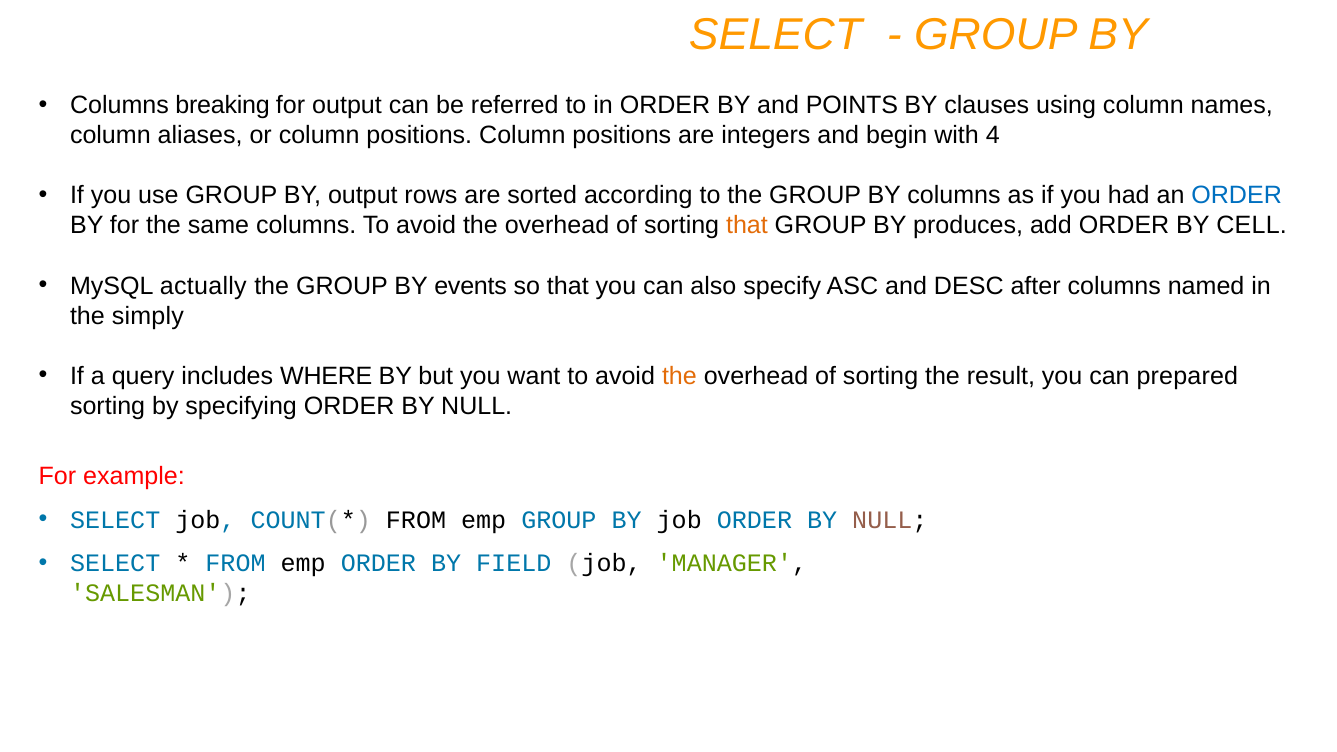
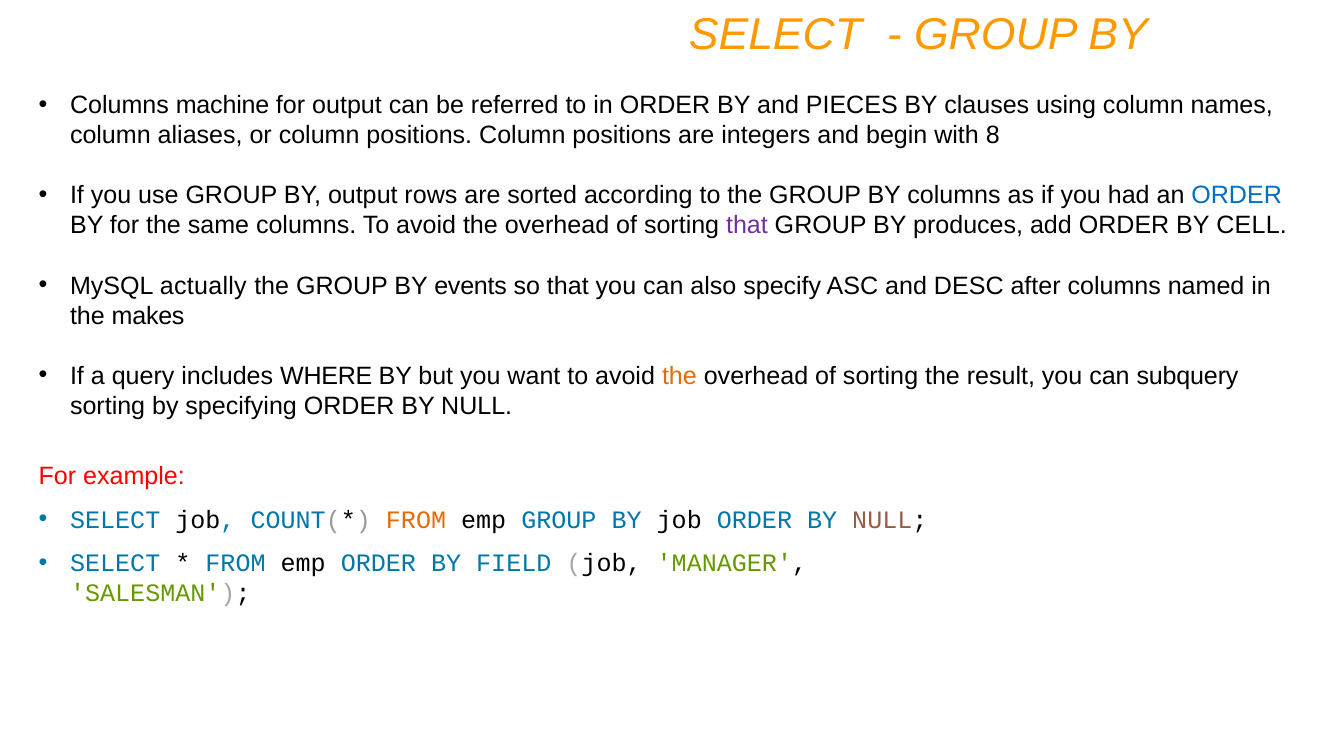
breaking: breaking -> machine
POINTS: POINTS -> PIECES
4: 4 -> 8
that at (747, 226) colour: orange -> purple
simply: simply -> makes
prepared: prepared -> subquery
FROM at (416, 520) colour: black -> orange
